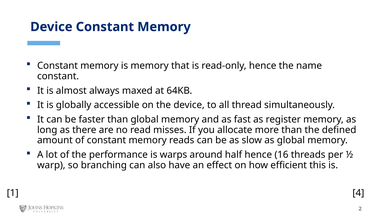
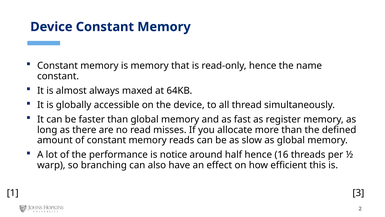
warps: warps -> notice
4: 4 -> 3
